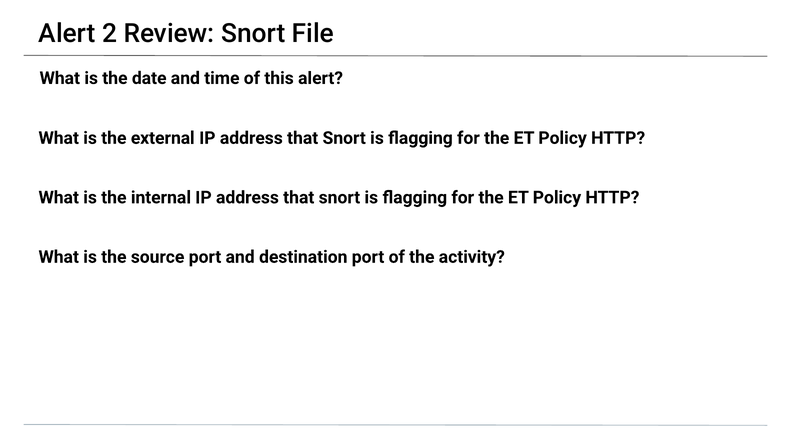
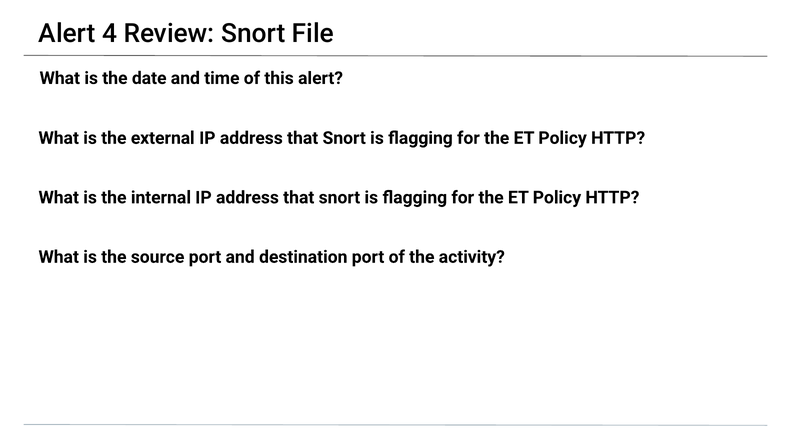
2: 2 -> 4
